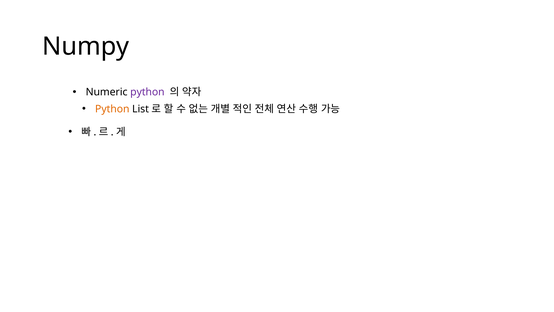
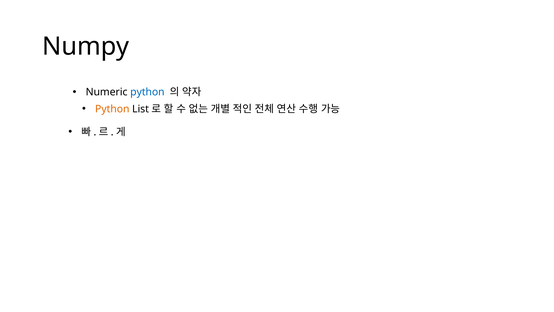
python at (147, 92) colour: purple -> blue
